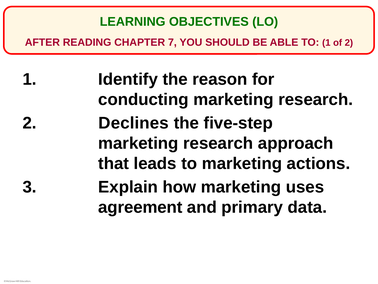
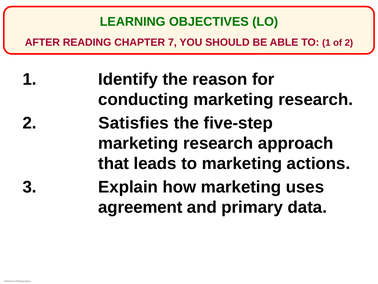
Declines: Declines -> Satisfies
